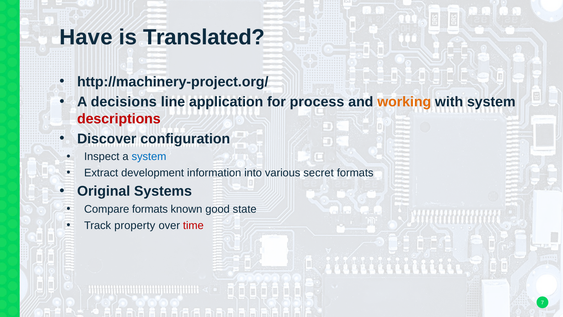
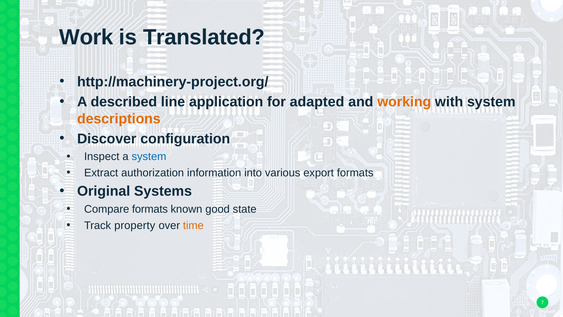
Have: Have -> Work
decisions: decisions -> described
process: process -> adapted
descriptions colour: red -> orange
development: development -> authorization
secret: secret -> export
time colour: red -> orange
